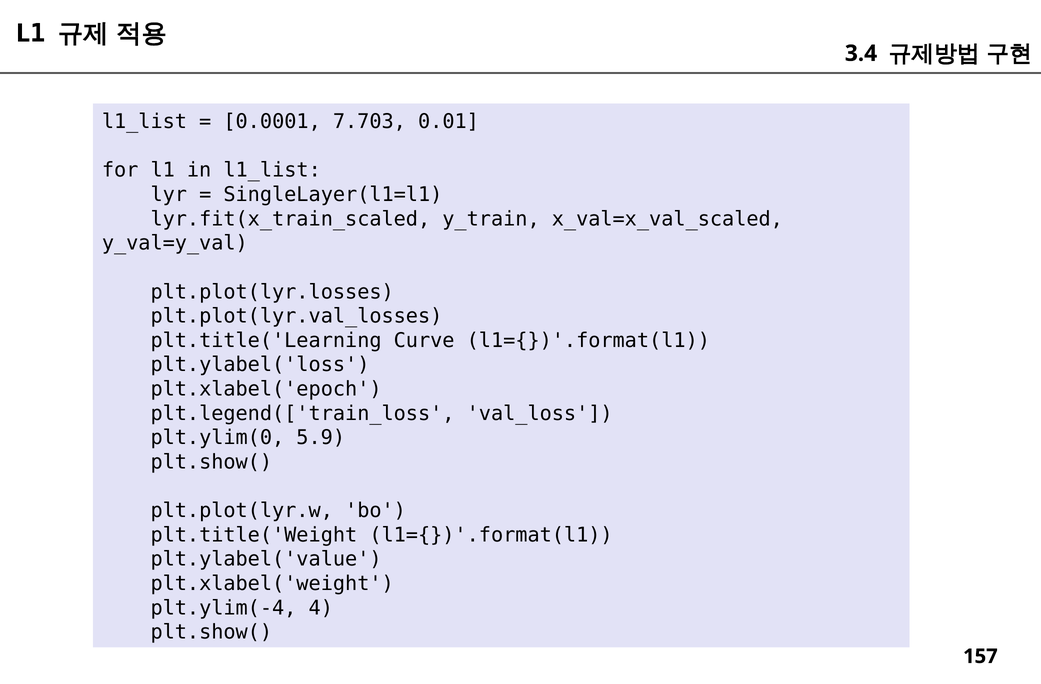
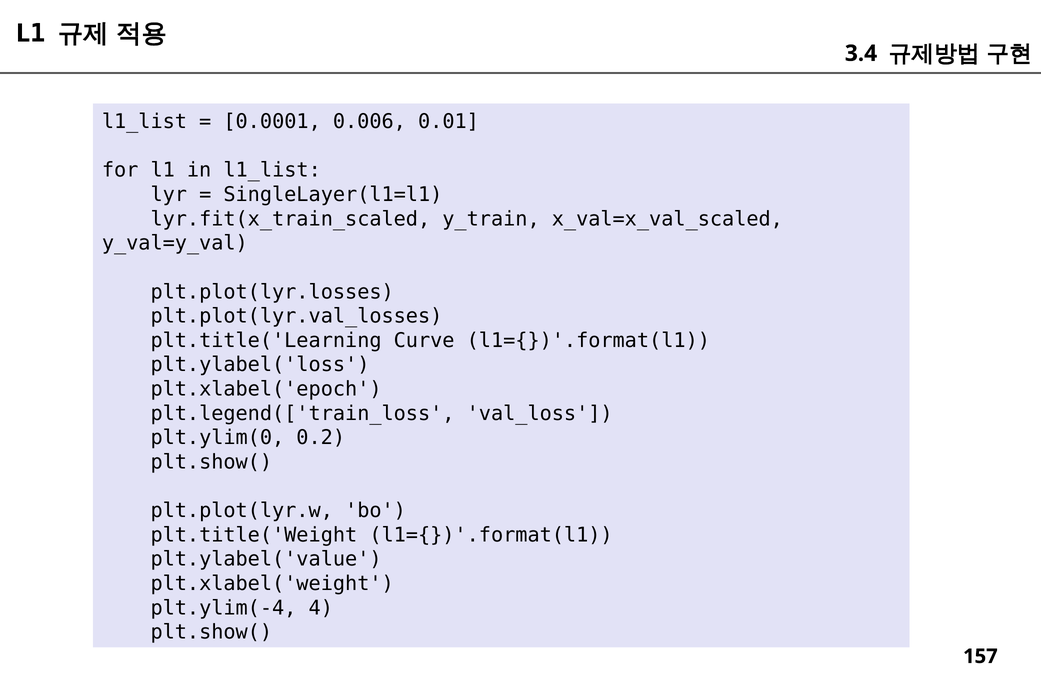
7.703: 7.703 -> 0.006
5.9: 5.9 -> 0.2
